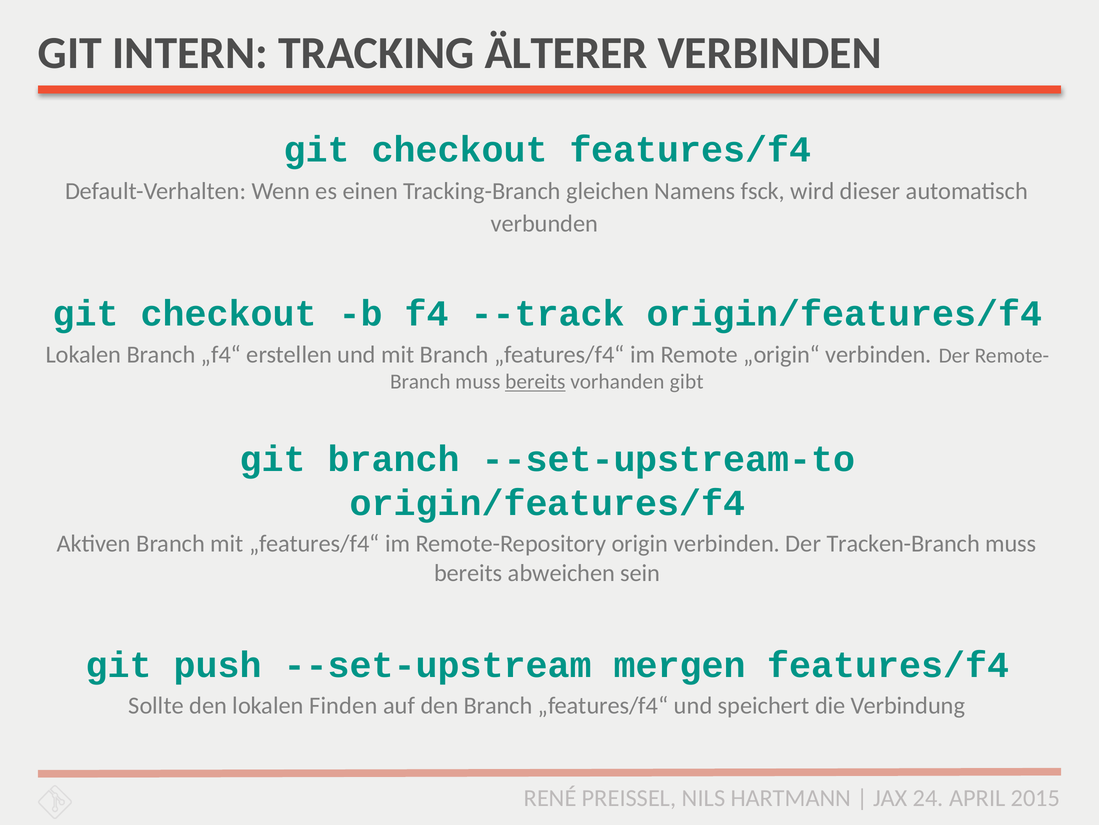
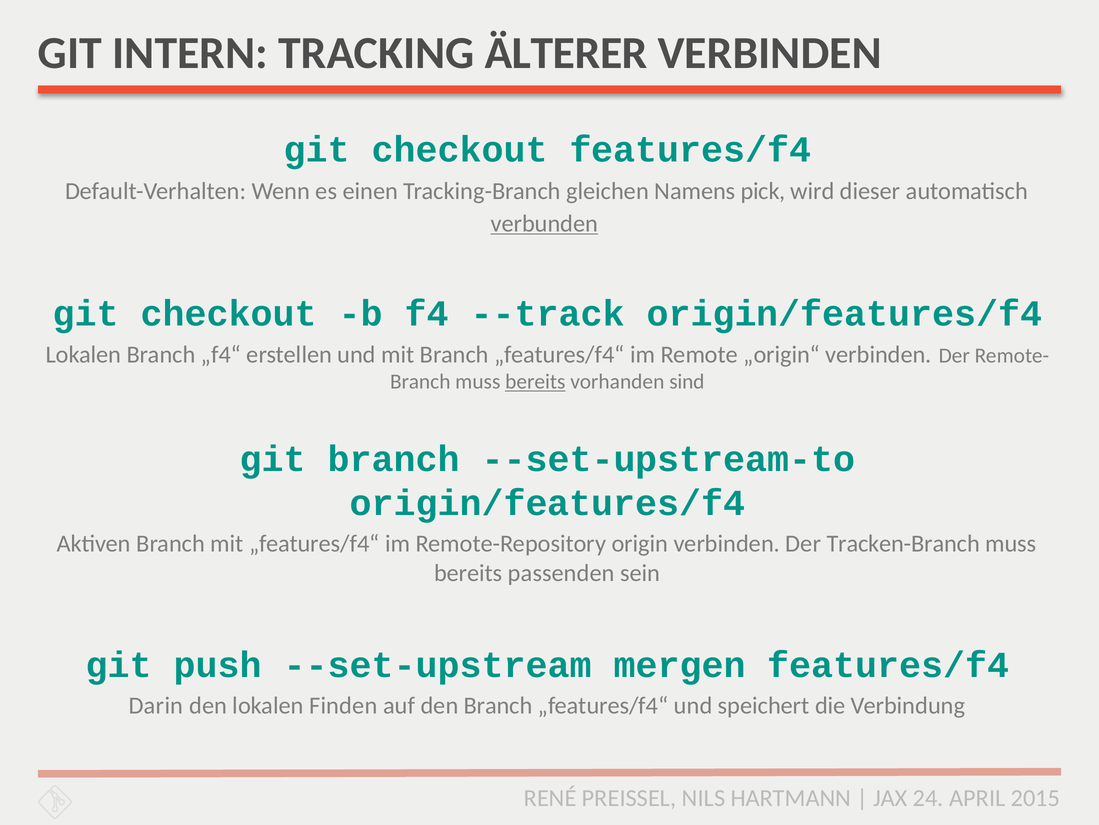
fsck: fsck -> pick
verbunden underline: none -> present
gibt: gibt -> sind
abweichen: abweichen -> passenden
Sollte: Sollte -> Darin
